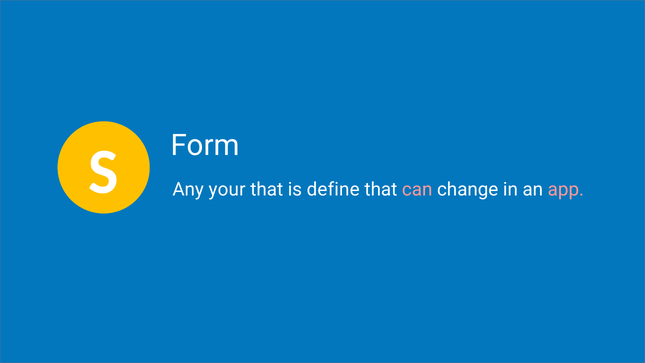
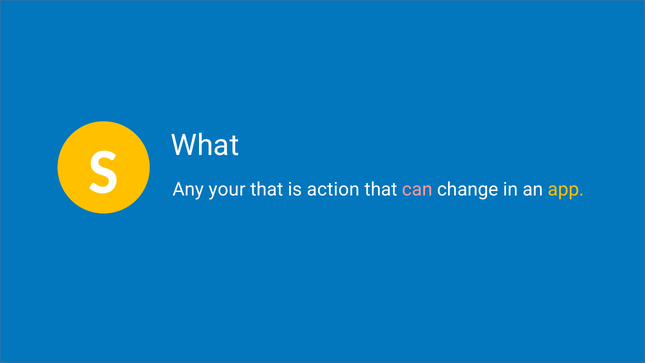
Form: Form -> What
define: define -> action
app colour: pink -> yellow
